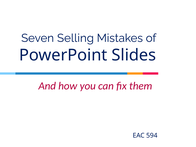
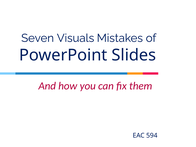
Selling: Selling -> Visuals
